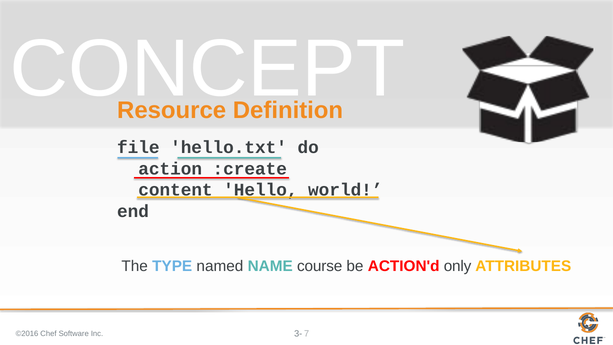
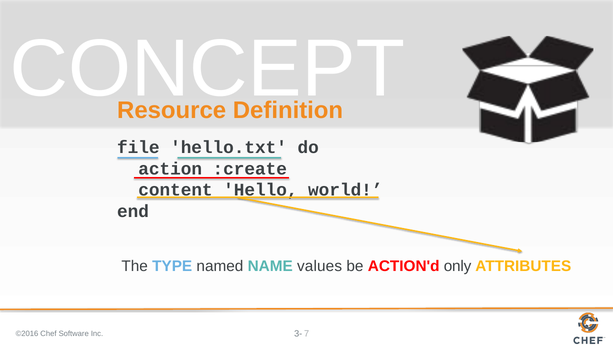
course: course -> values
